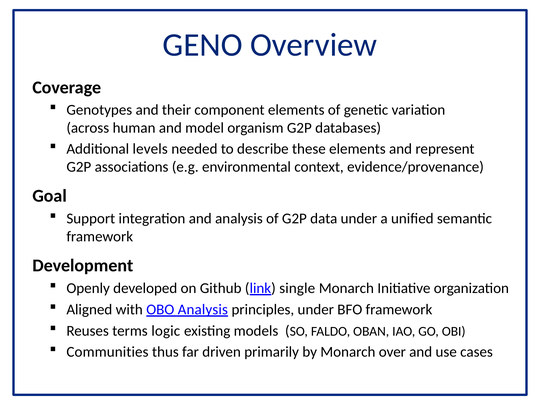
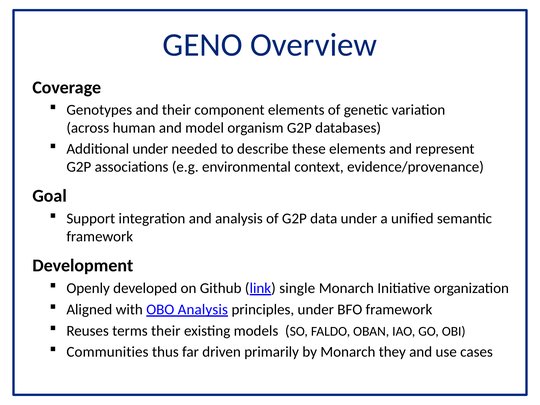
Additional levels: levels -> under
terms logic: logic -> their
over: over -> they
